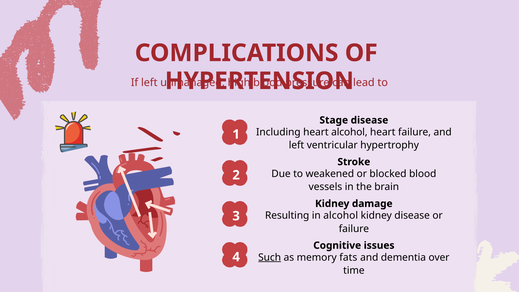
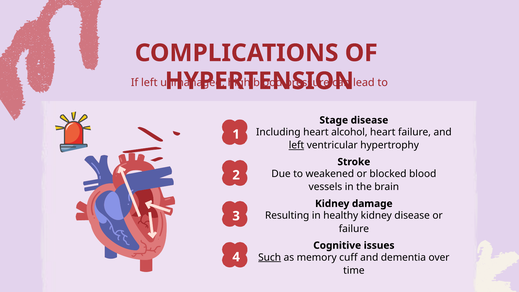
left at (296, 145) underline: none -> present
in alcohol: alcohol -> healthy
fats: fats -> cuff
